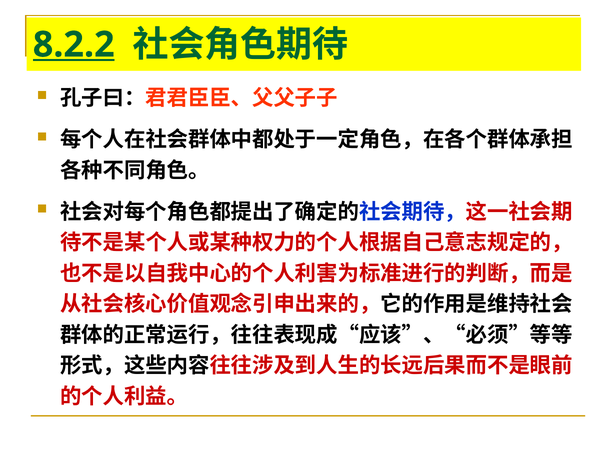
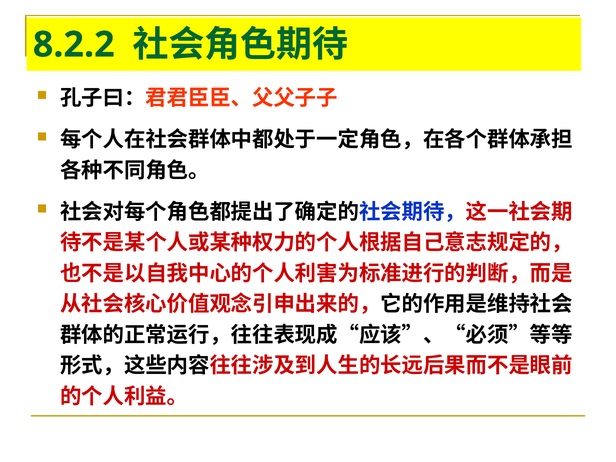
8.2.2 underline: present -> none
